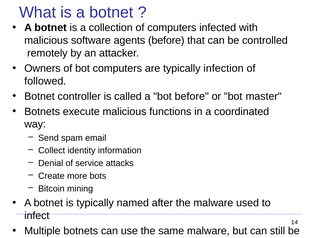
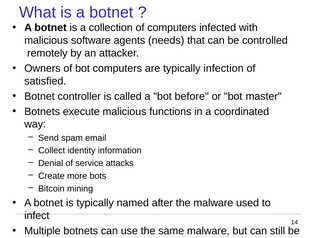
agents before: before -> needs
followed: followed -> satisfied
